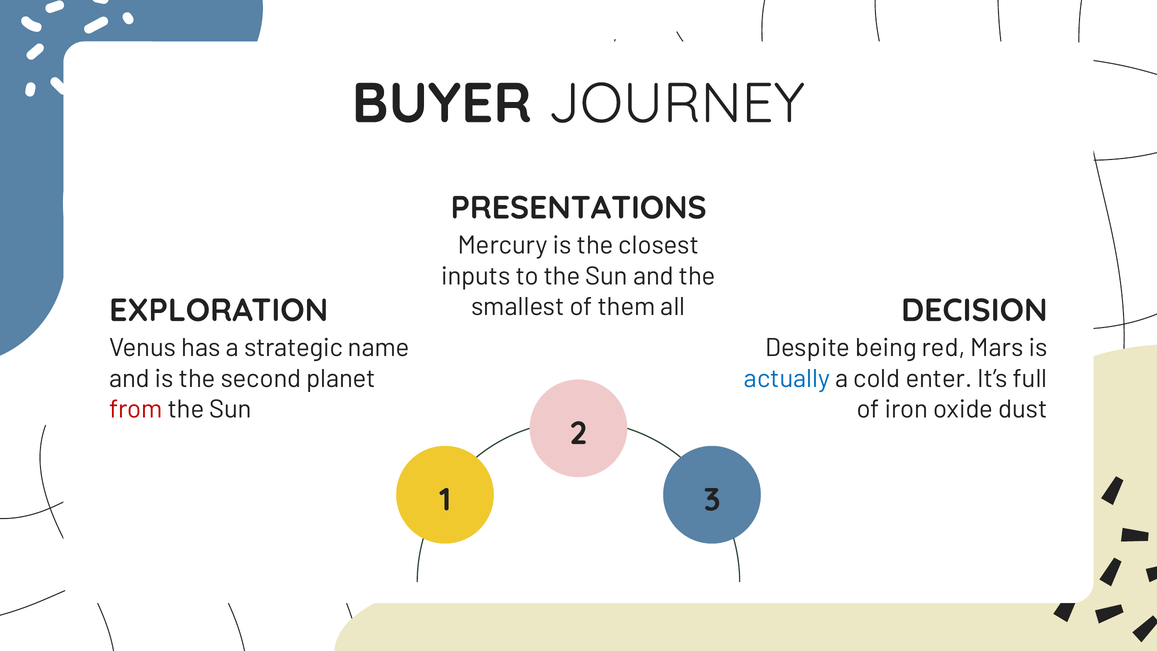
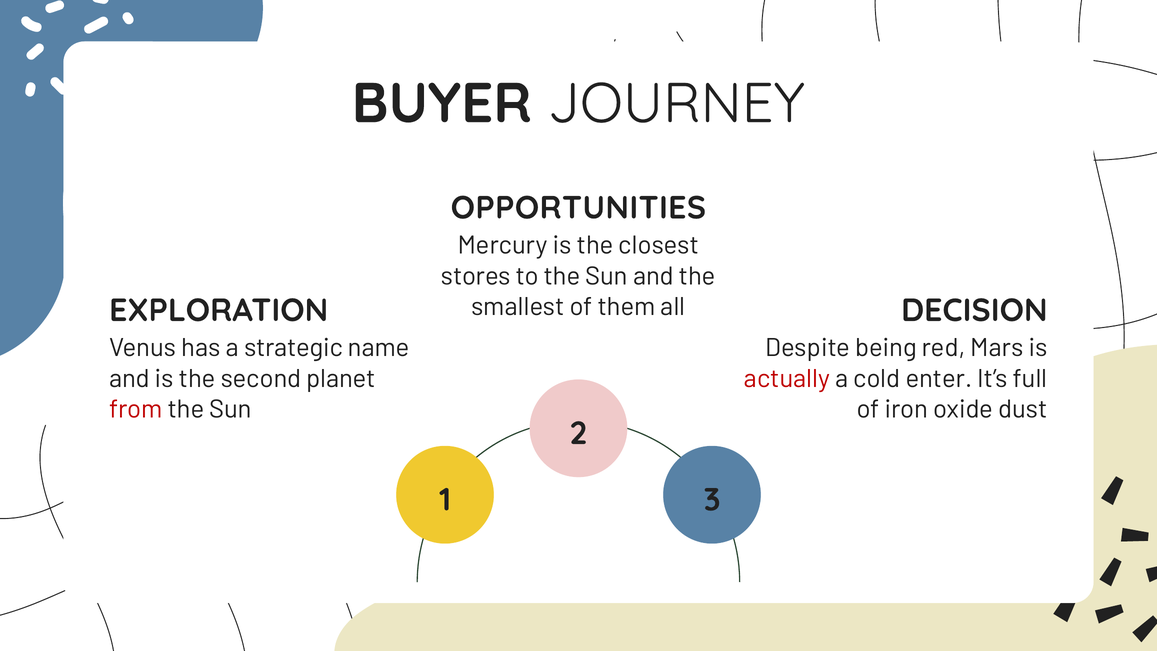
PRESENTATIONS: PRESENTATIONS -> OPPORTUNITIES
inputs: inputs -> stores
actually colour: blue -> red
